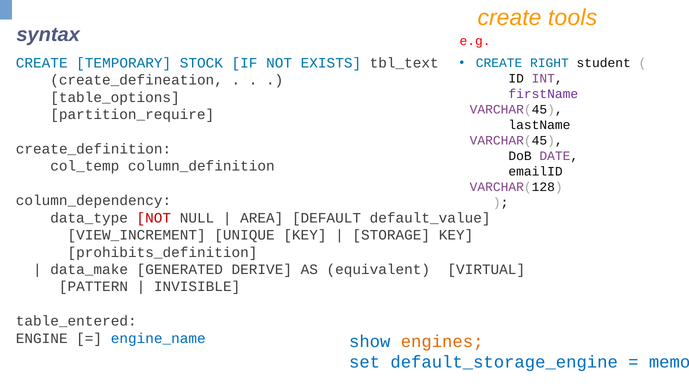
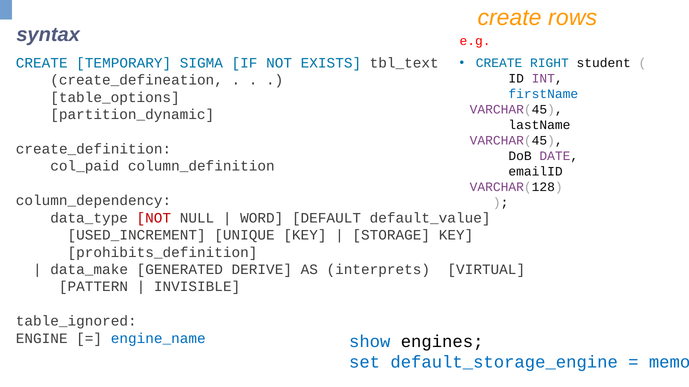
tools: tools -> rows
STOCK: STOCK -> SIGMA
firstName colour: purple -> blue
partition_require: partition_require -> partition_dynamic
col_temp: col_temp -> col_paid
AREA: AREA -> WORD
VIEW_INCREMENT: VIEW_INCREMENT -> USED_INCREMENT
equivalent: equivalent -> interprets
table_entered: table_entered -> table_ignored
engines colour: orange -> black
